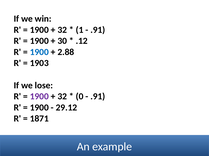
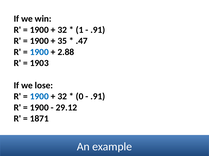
30: 30 -> 35
.12: .12 -> .47
1900 at (39, 97) colour: purple -> blue
